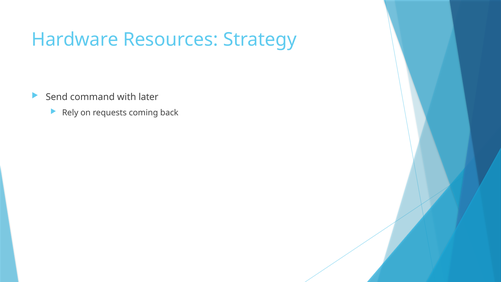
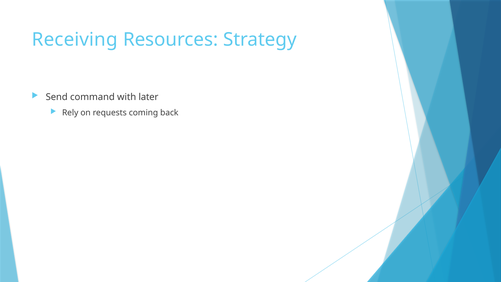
Hardware: Hardware -> Receiving
